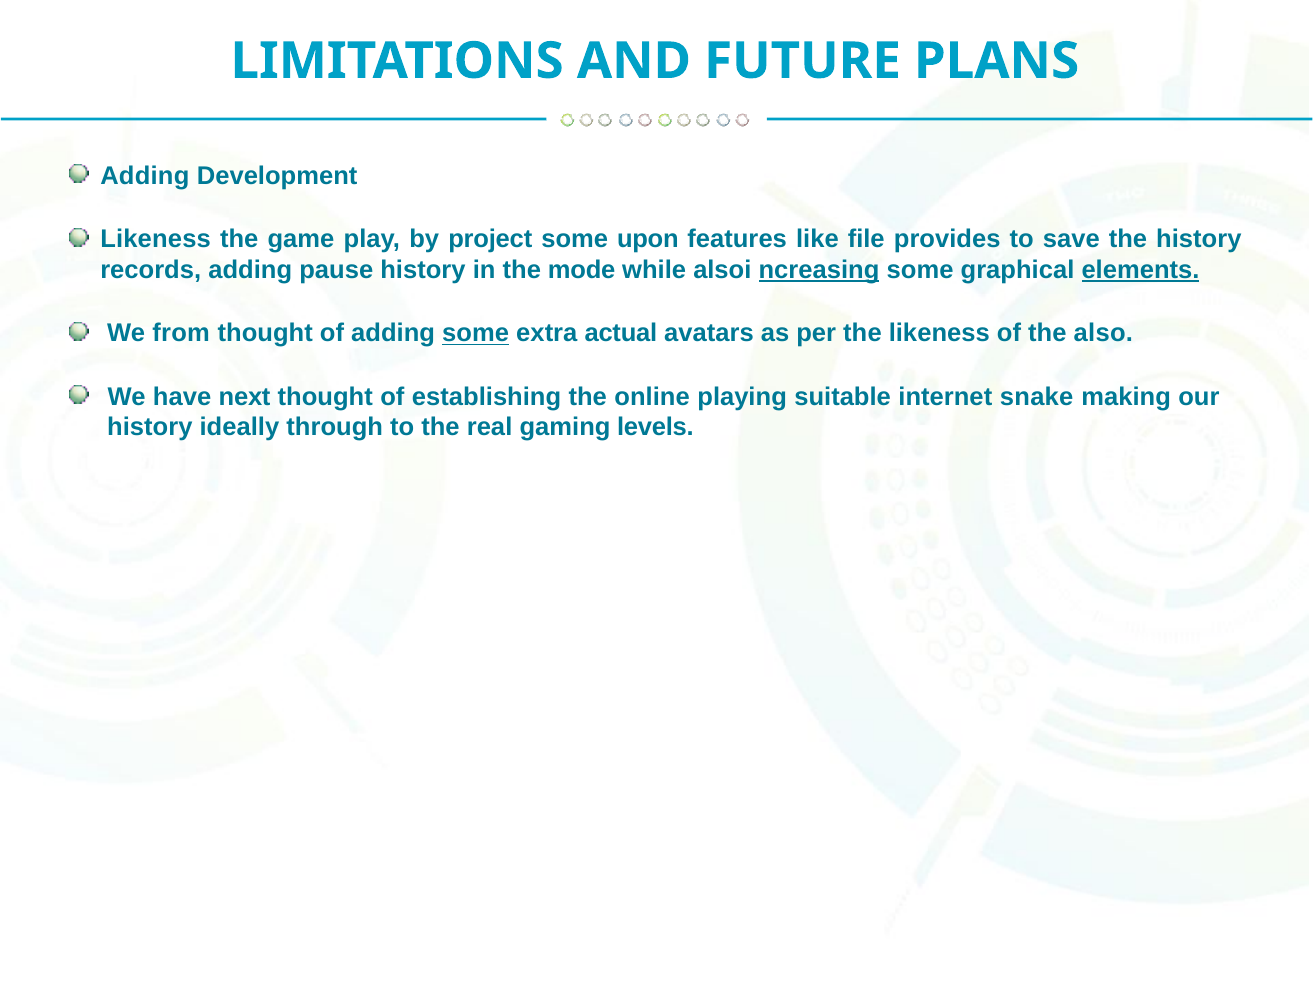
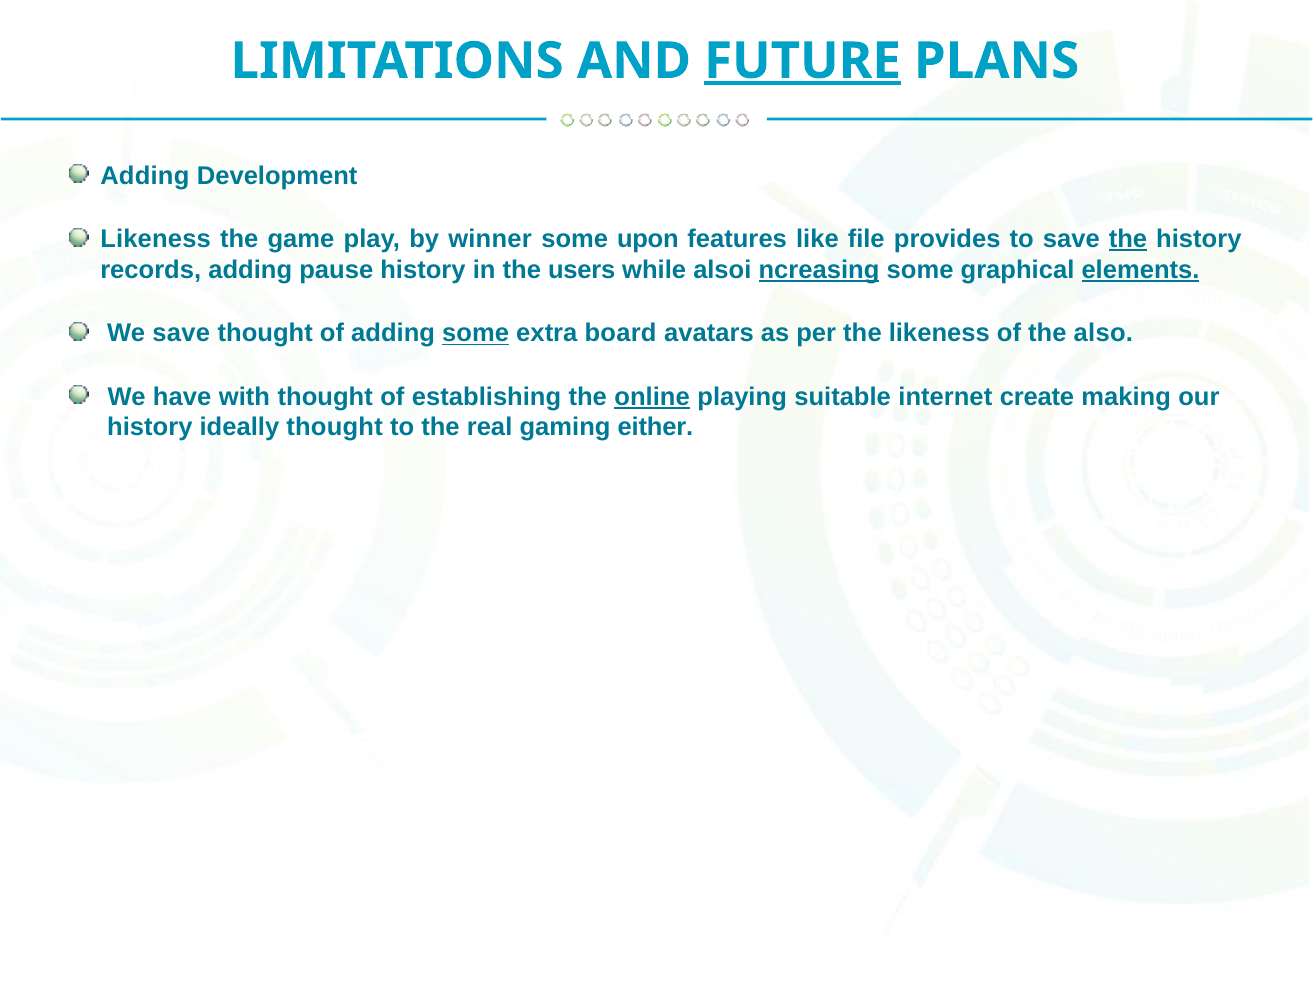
FUTURE underline: none -> present
project: project -> winner
the at (1128, 239) underline: none -> present
mode: mode -> users
We from: from -> save
actual: actual -> board
next: next -> with
online underline: none -> present
snake: snake -> create
ideally through: through -> thought
levels: levels -> either
